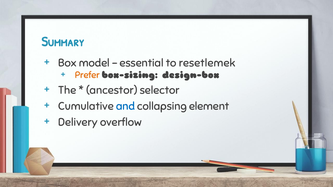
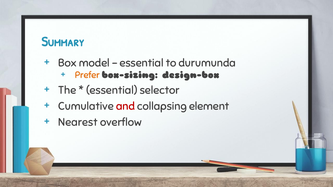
resetlemek: resetlemek -> durumunda
ancestor at (112, 90): ancestor -> essential
and colour: blue -> red
Delivery: Delivery -> Nearest
